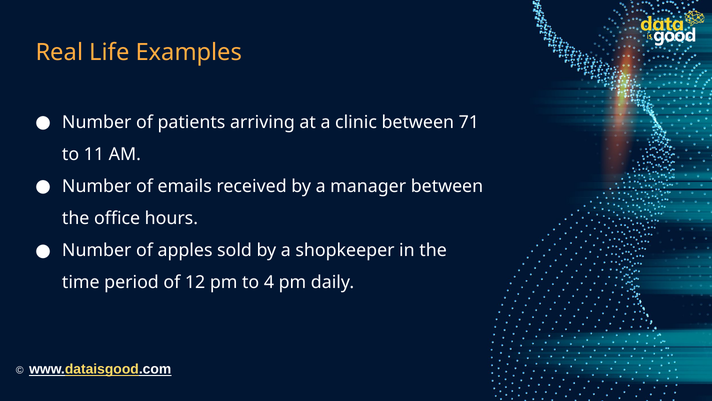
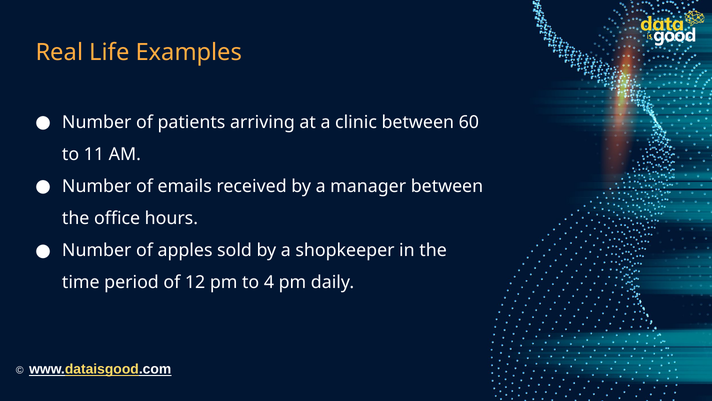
71: 71 -> 60
